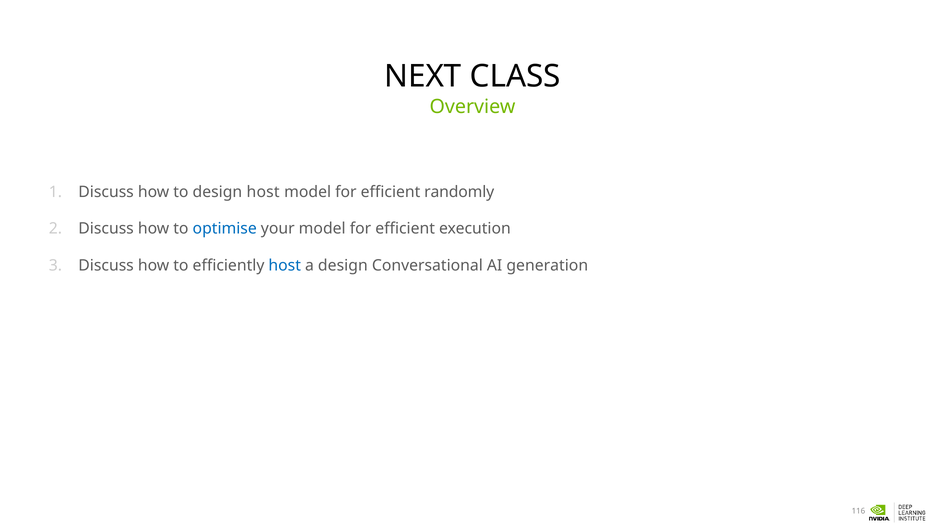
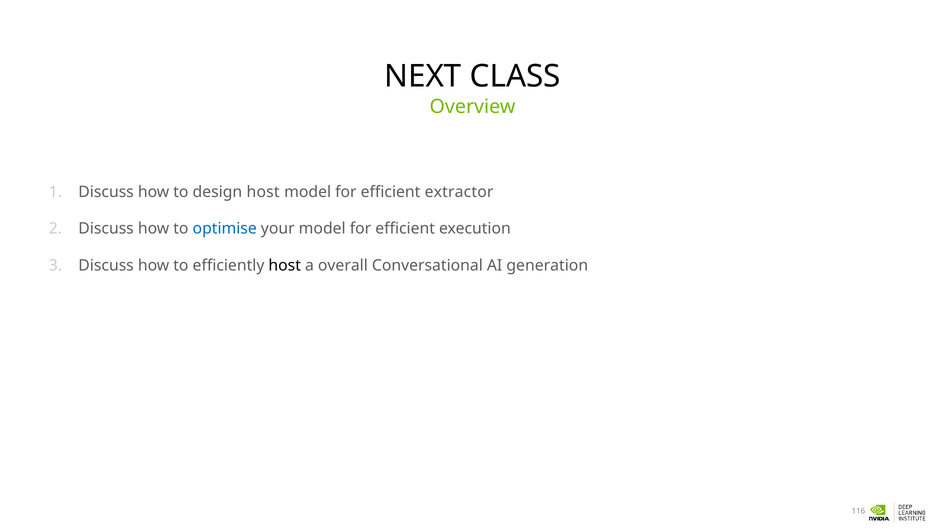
randomly: randomly -> extractor
host at (285, 265) colour: blue -> black
a design: design -> overall
